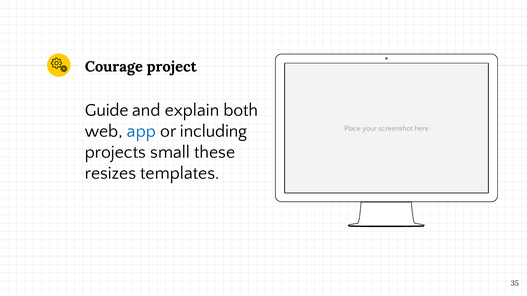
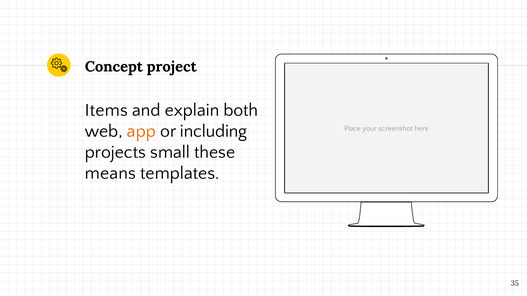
Courage: Courage -> Concept
Guide: Guide -> Items
app colour: blue -> orange
resizes: resizes -> means
